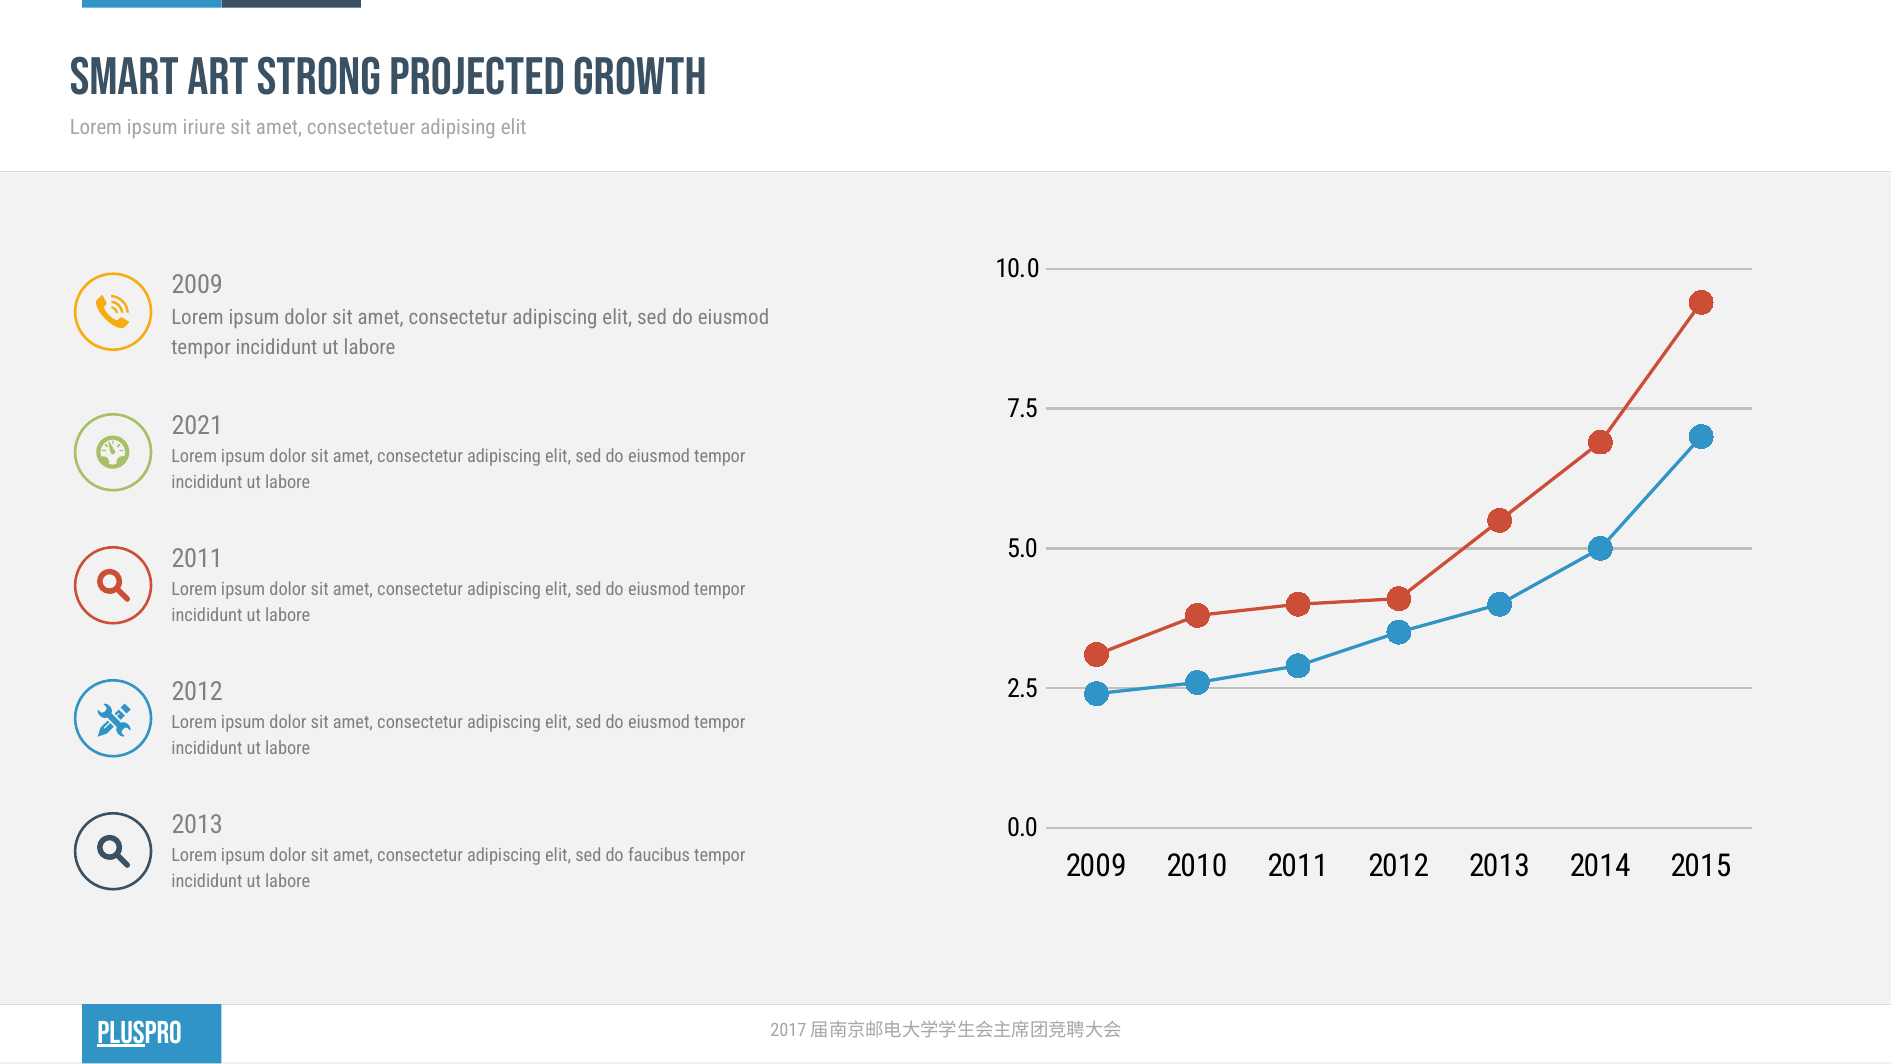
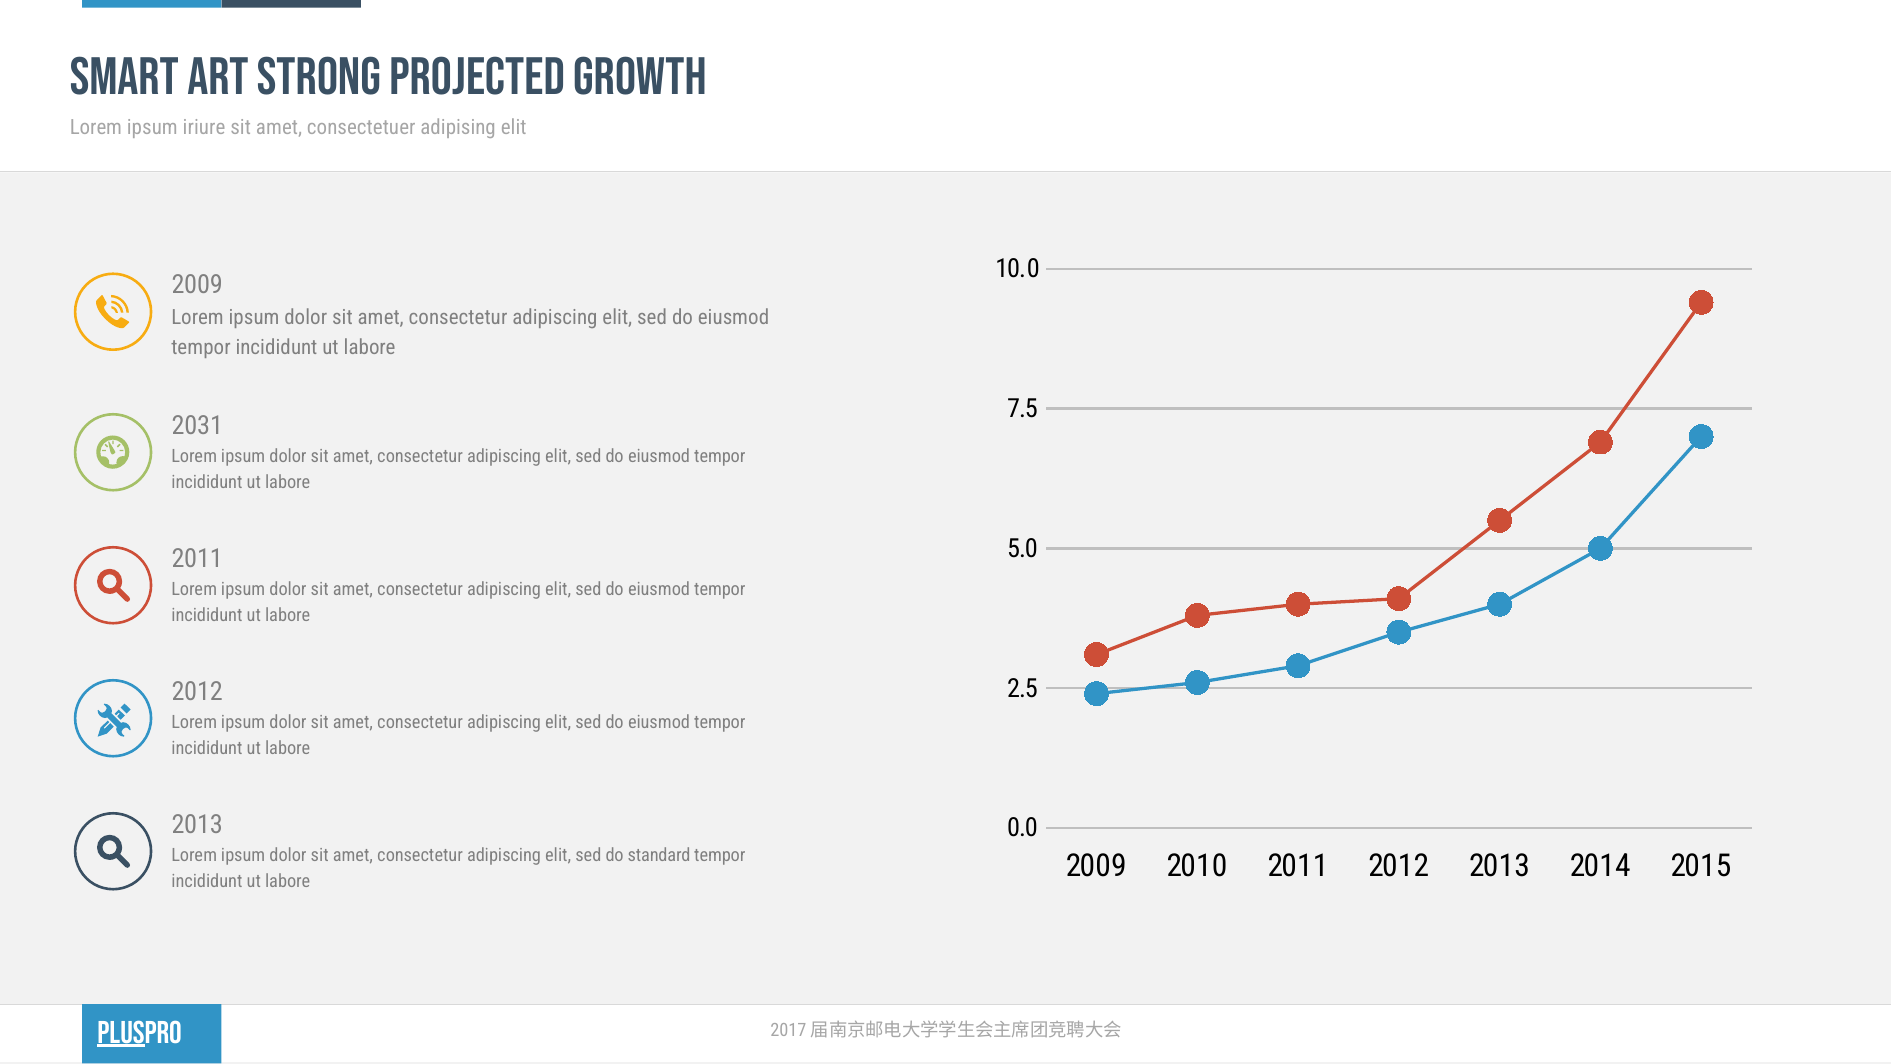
2021: 2021 -> 2031
faucibus: faucibus -> standard
